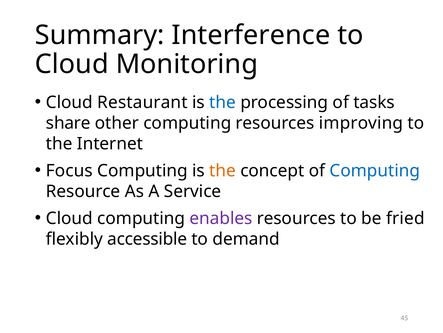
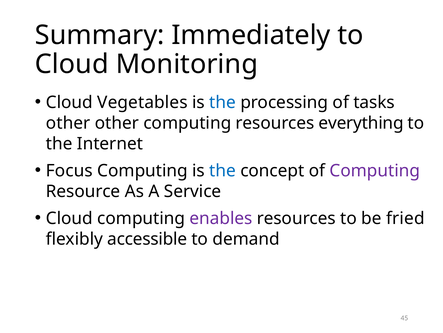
Interference: Interference -> Immediately
Restaurant: Restaurant -> Vegetables
share at (68, 123): share -> other
improving: improving -> everything
the at (223, 170) colour: orange -> blue
Computing at (375, 170) colour: blue -> purple
